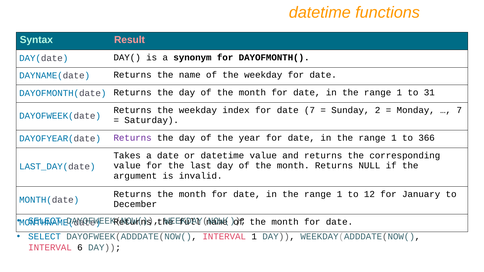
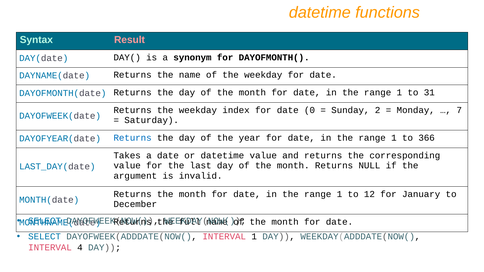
date 7: 7 -> 0
Returns at (133, 138) colour: purple -> blue
6: 6 -> 4
